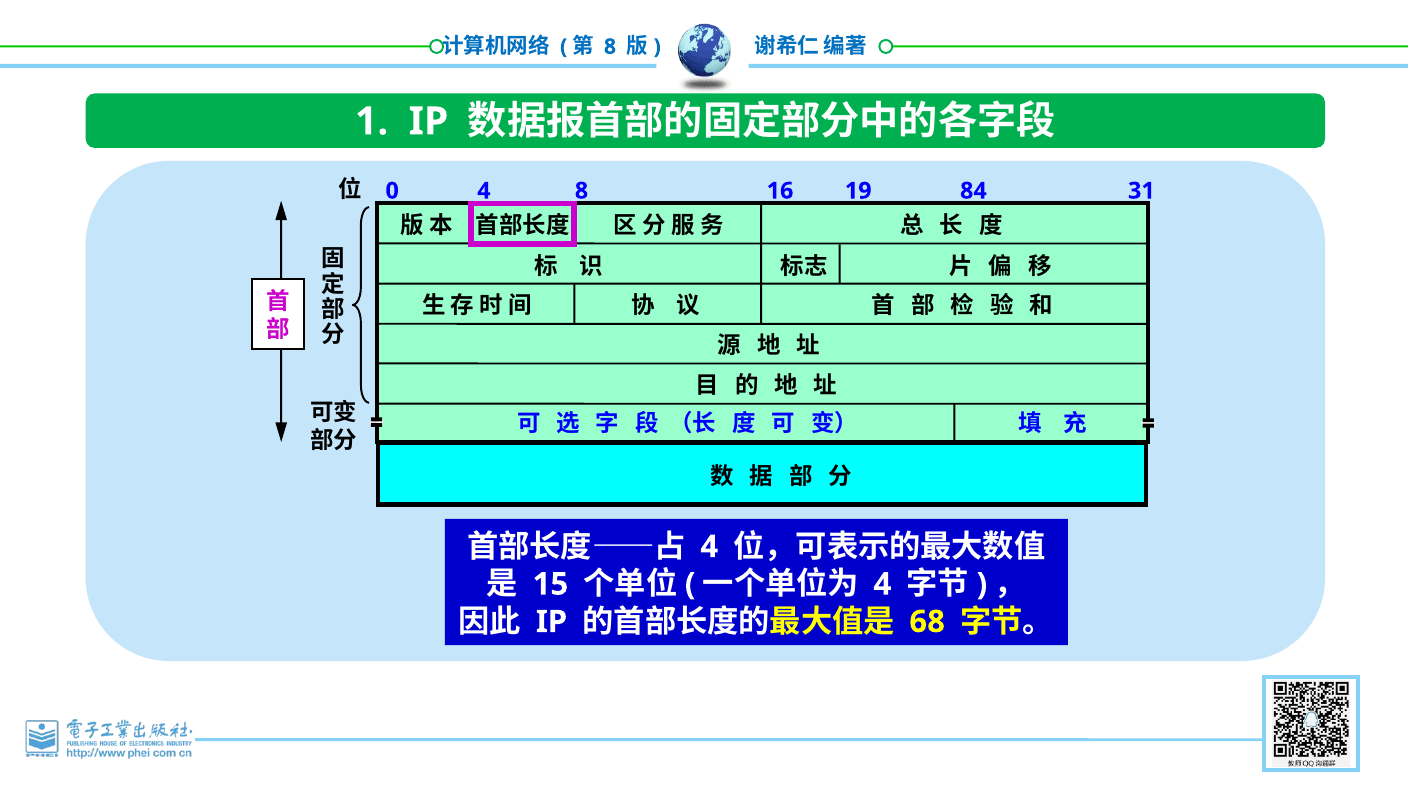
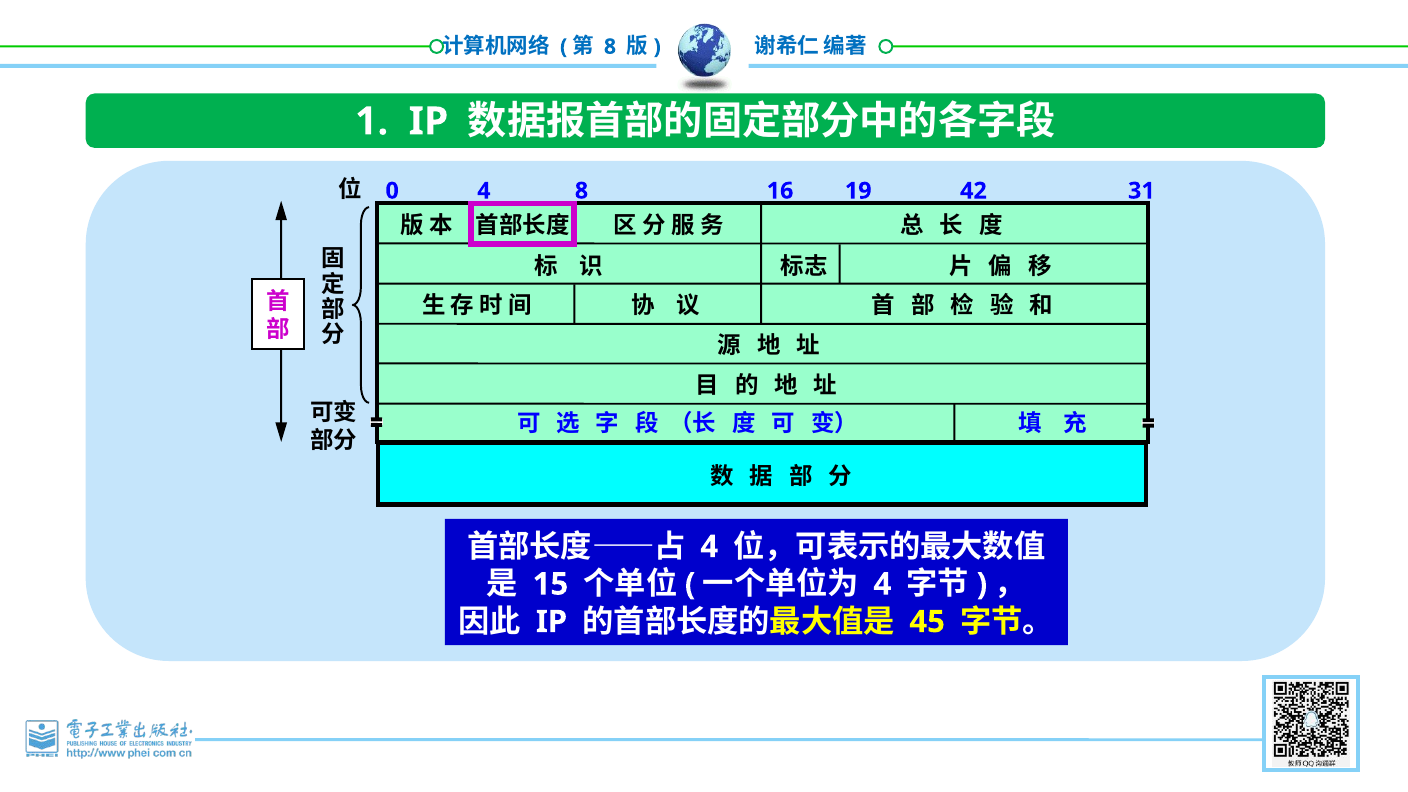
84: 84 -> 42
68: 68 -> 45
